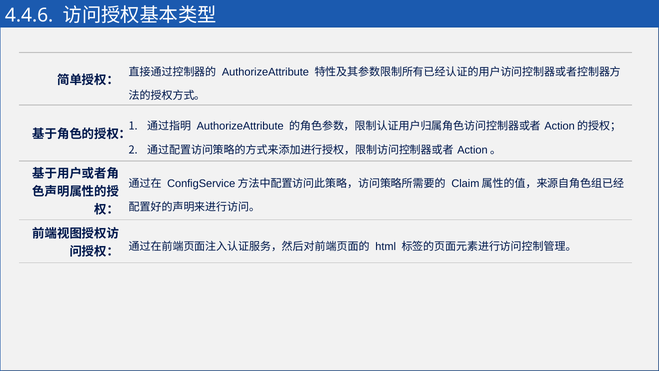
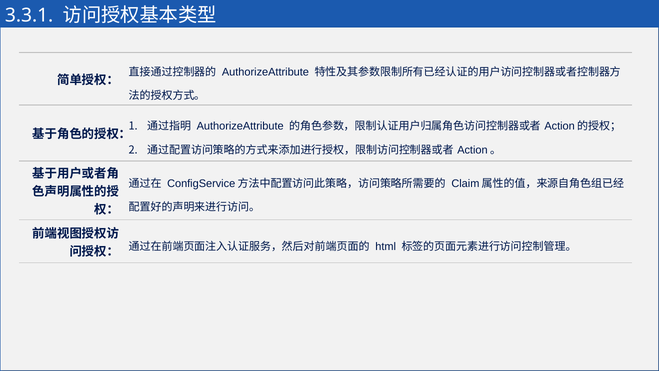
4.4.6: 4.4.6 -> 3.3.1
